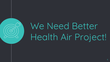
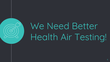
Project: Project -> Testing
